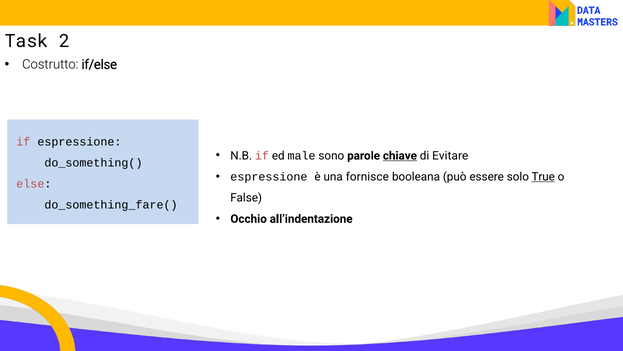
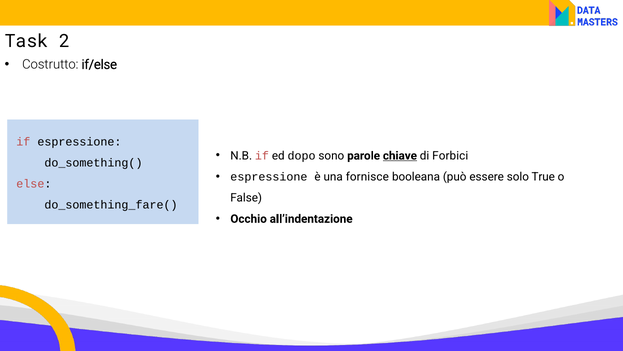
male: male -> dopo
Evitare: Evitare -> Forbici
True underline: present -> none
